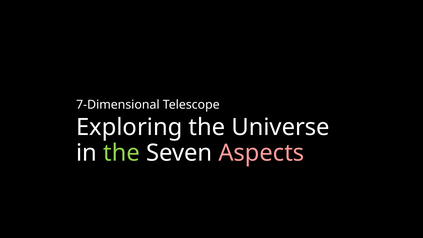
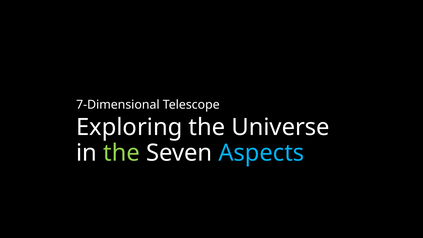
Aspects colour: pink -> light blue
